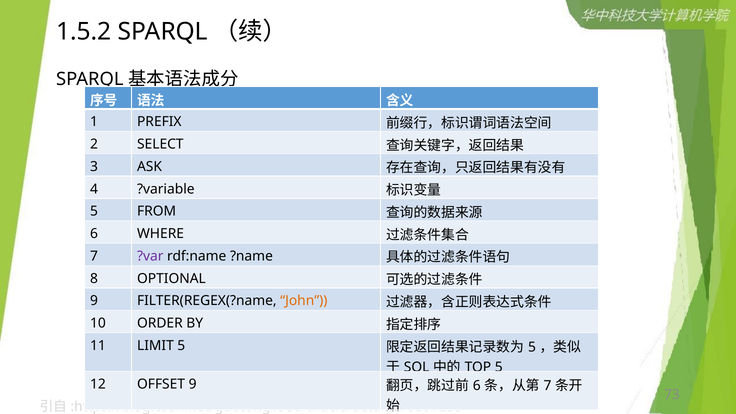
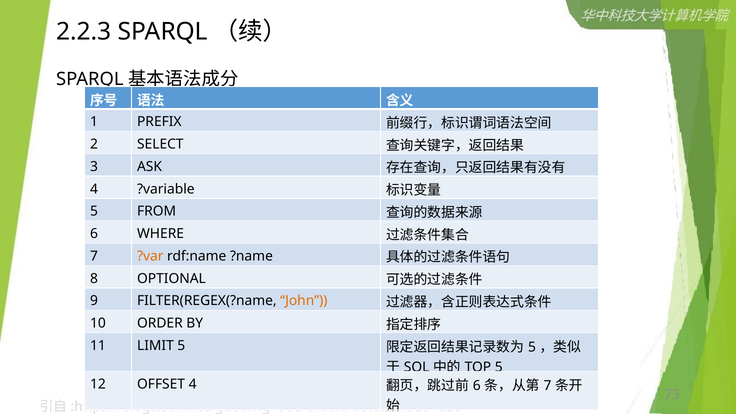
1.5.2: 1.5.2 -> 2.2.3
?var colour: purple -> orange
OFFSET 9: 9 -> 4
